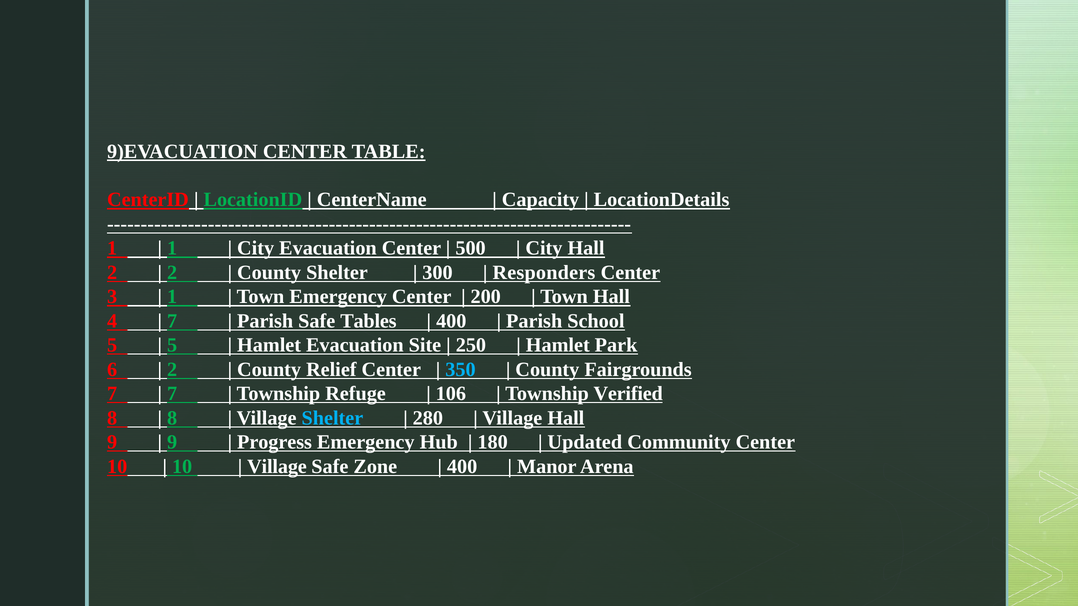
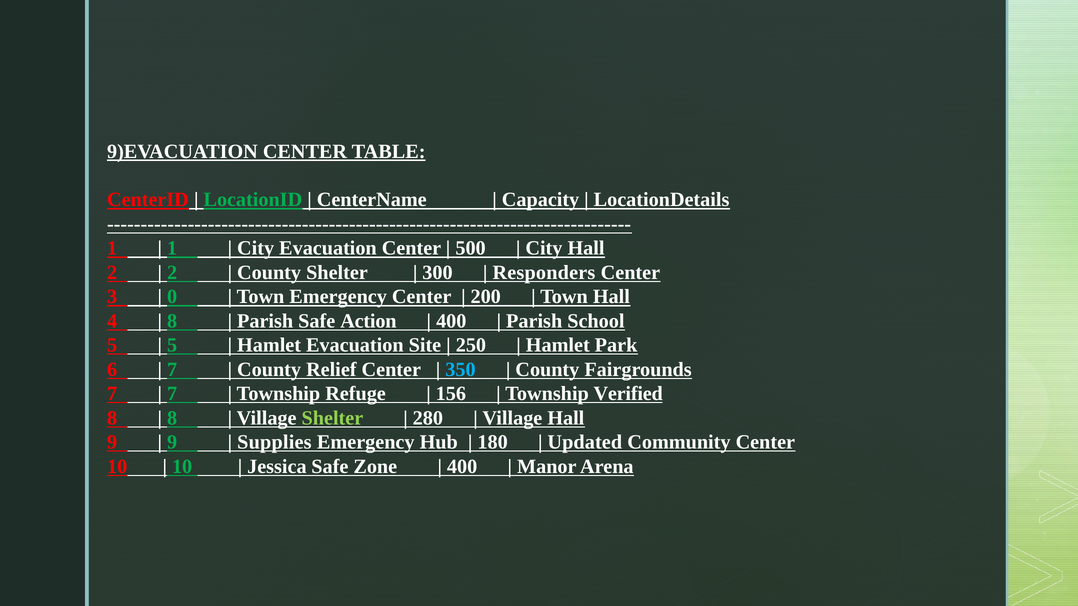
1 at (172, 297): 1 -> 0
7 at (172, 321): 7 -> 8
Tables: Tables -> Action
2 at (172, 370): 2 -> 7
106: 106 -> 156
Shelter at (332, 418) colour: light blue -> light green
Progress: Progress -> Supplies
Village at (277, 467): Village -> Jessica
